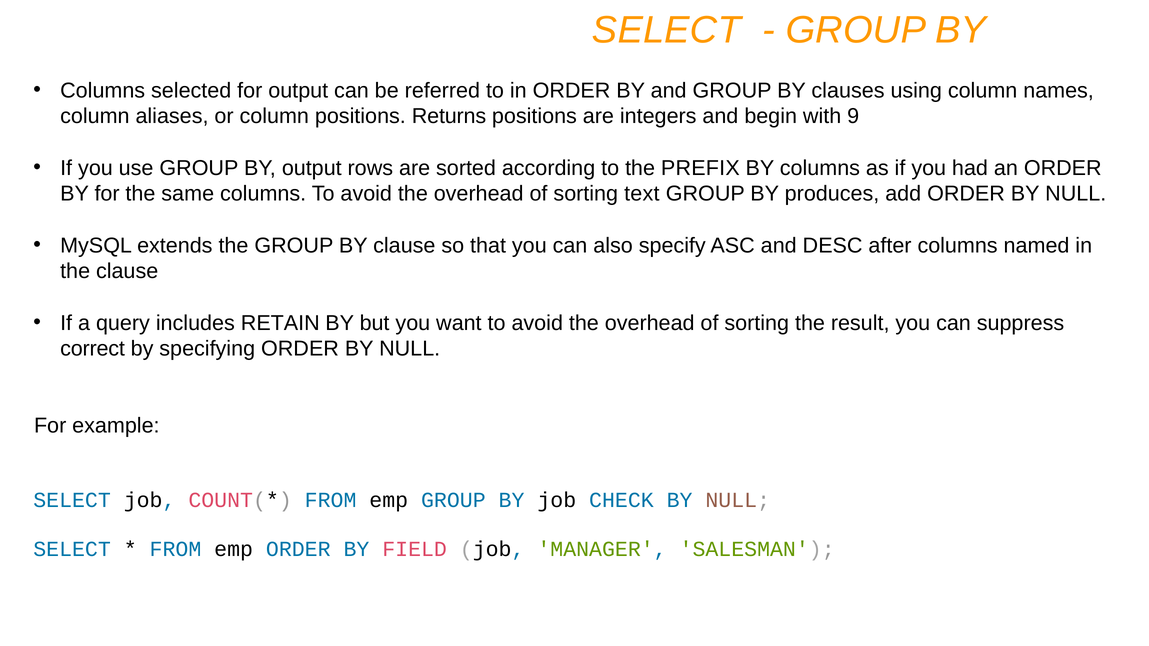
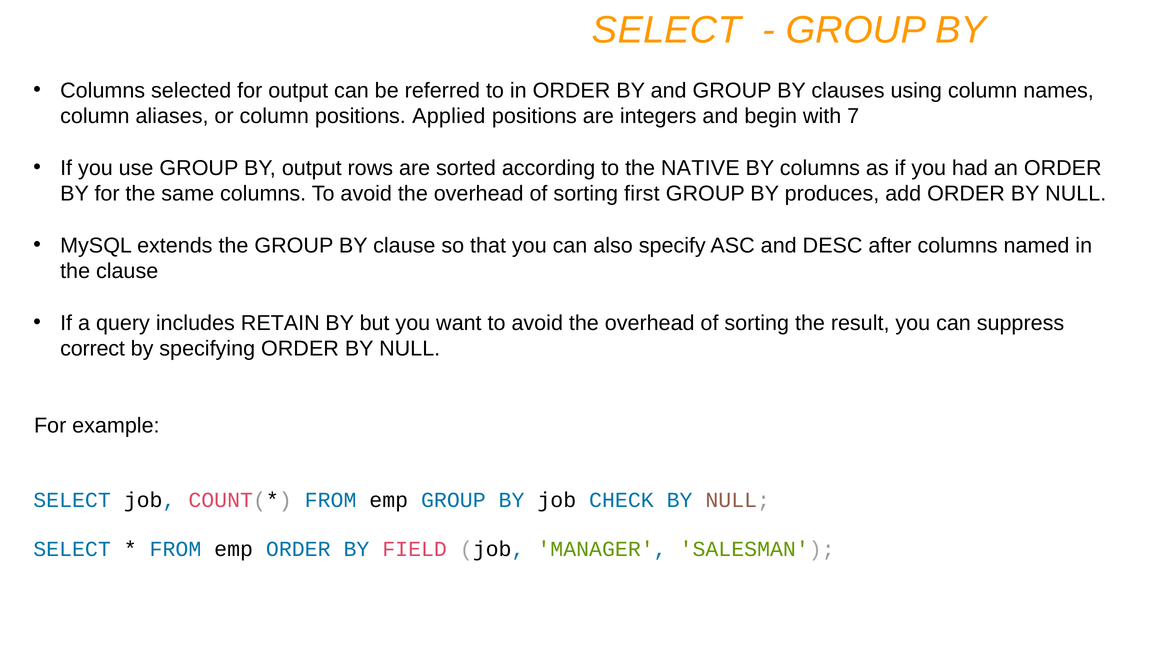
Returns: Returns -> Applied
9: 9 -> 7
PREFIX: PREFIX -> NATIVE
text: text -> first
